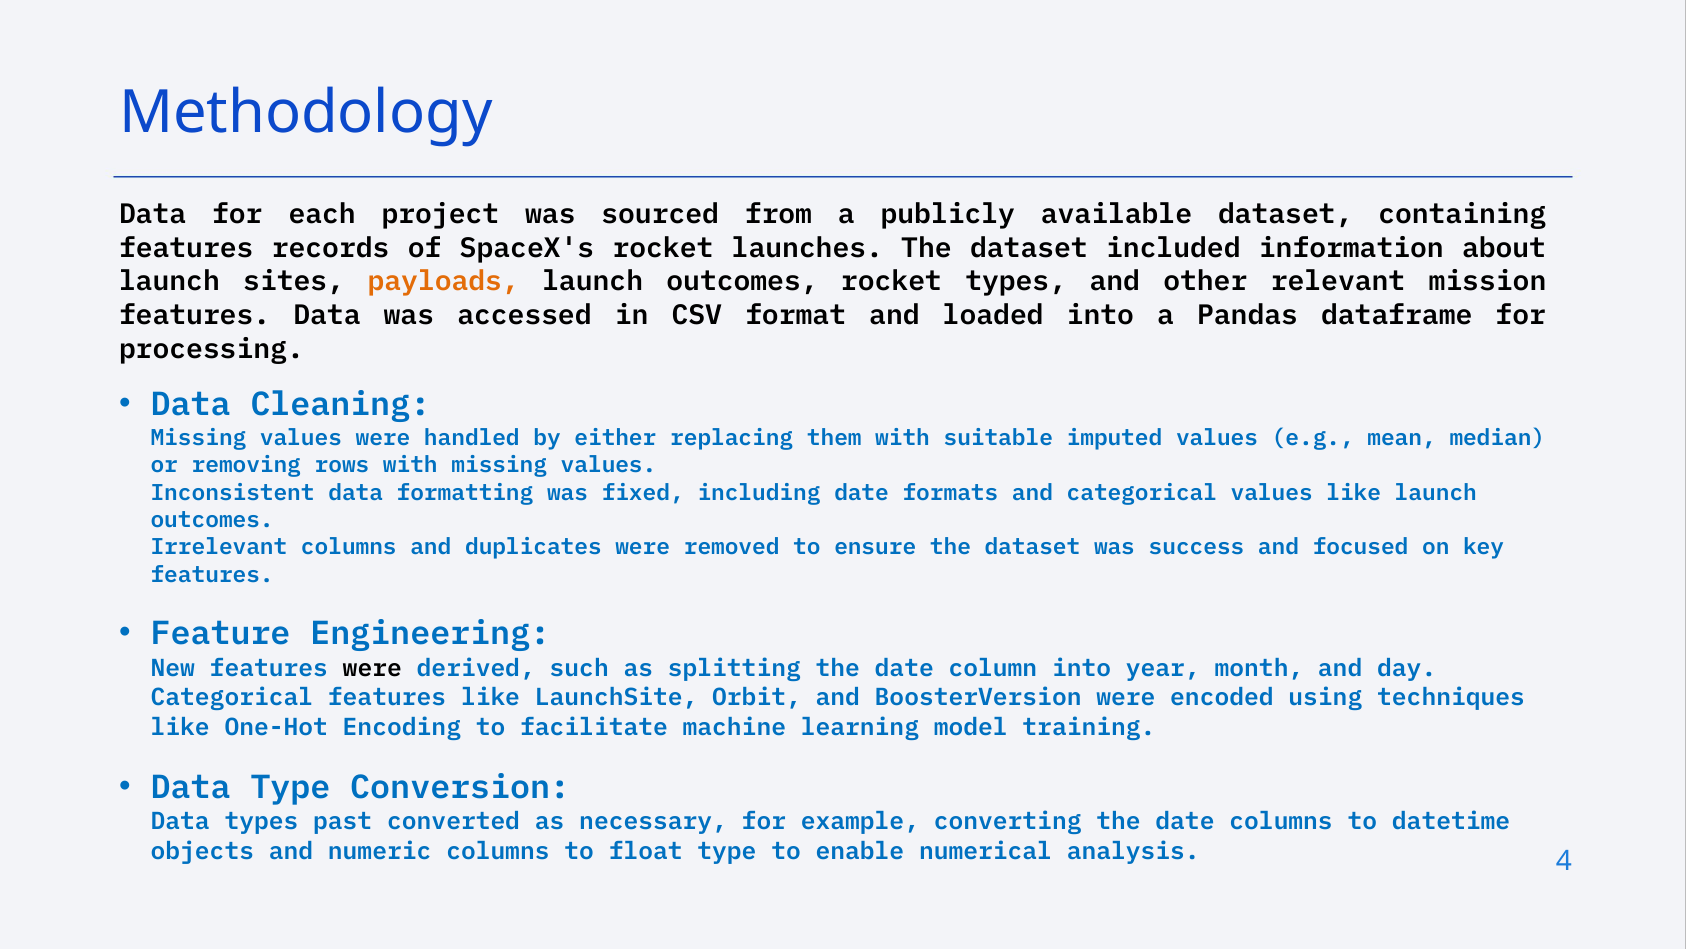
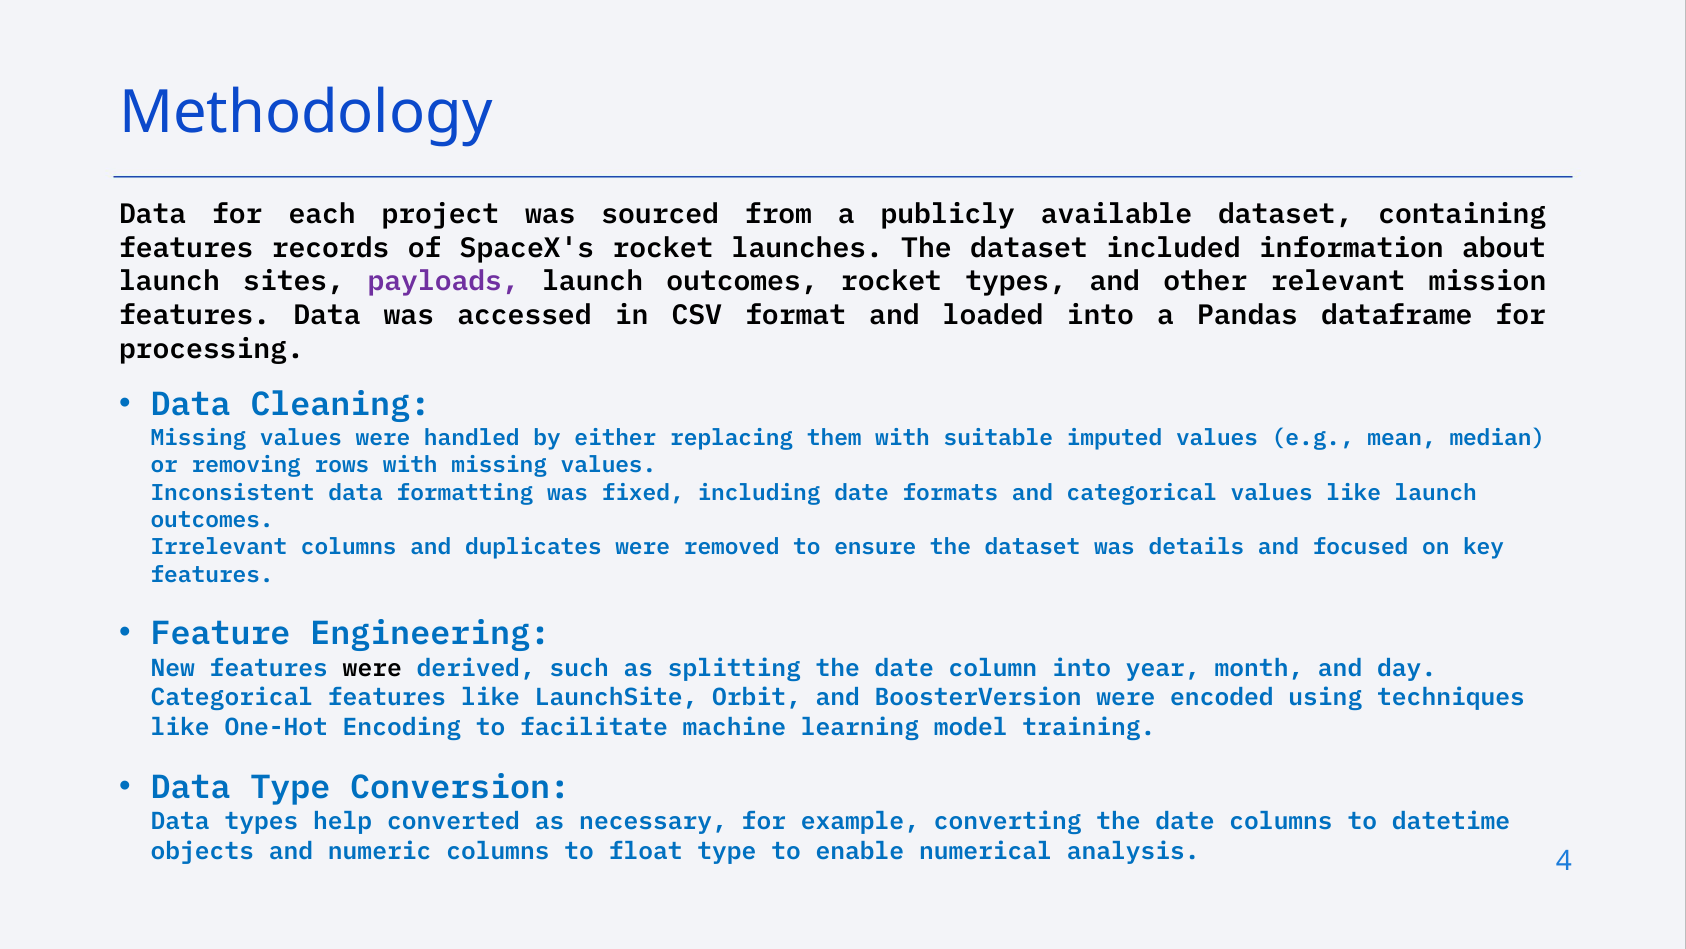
payloads colour: orange -> purple
success: success -> details
past: past -> help
